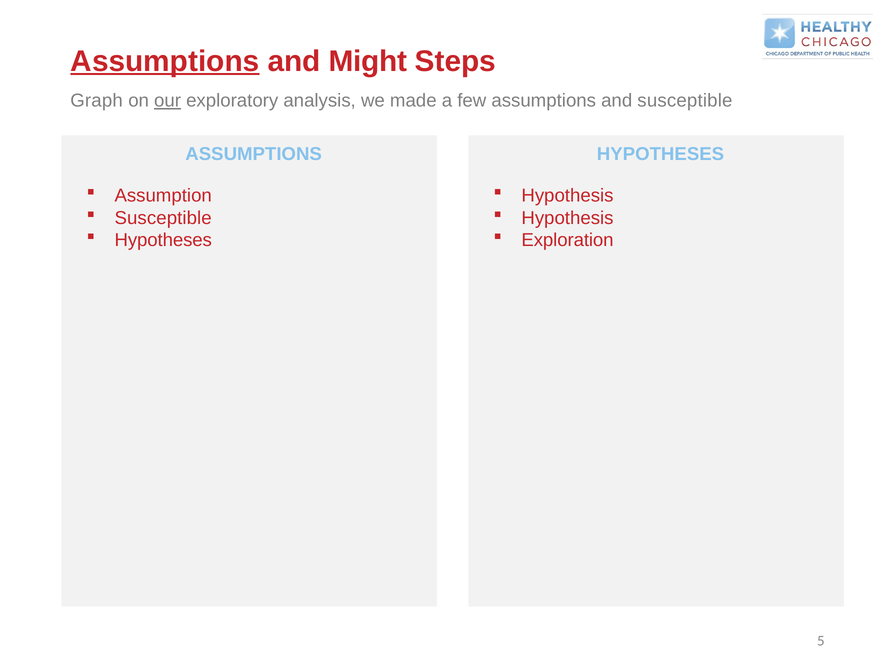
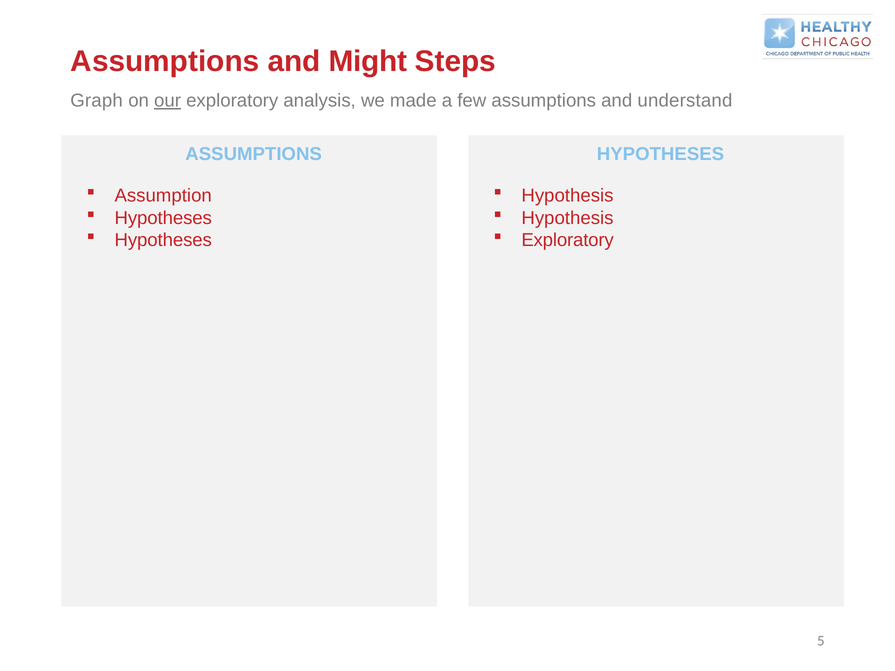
Assumptions at (165, 61) underline: present -> none
and susceptible: susceptible -> understand
Susceptible at (163, 218): Susceptible -> Hypotheses
Exploration at (568, 240): Exploration -> Exploratory
